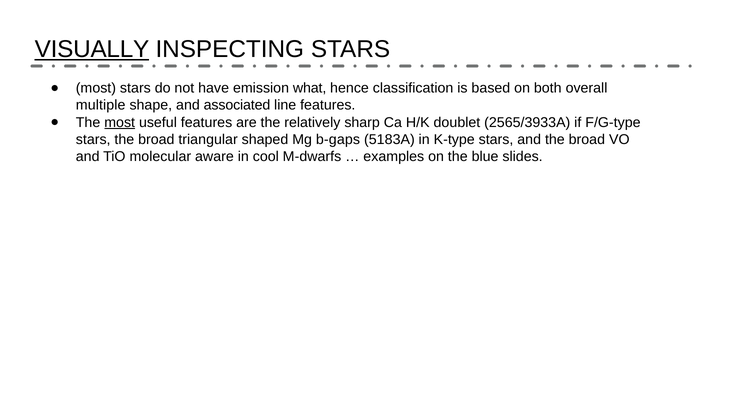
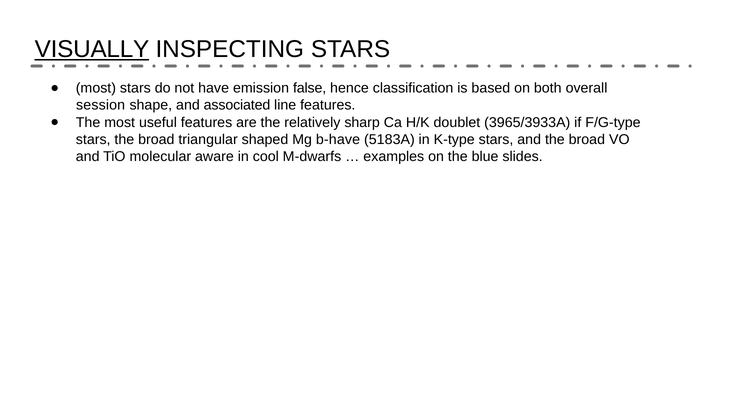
what: what -> false
multiple: multiple -> session
most at (120, 123) underline: present -> none
2565/3933A: 2565/3933A -> 3965/3933A
b-gaps: b-gaps -> b-have
